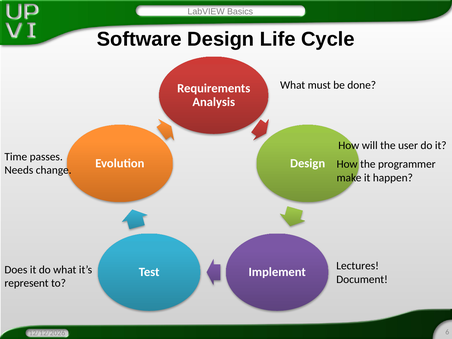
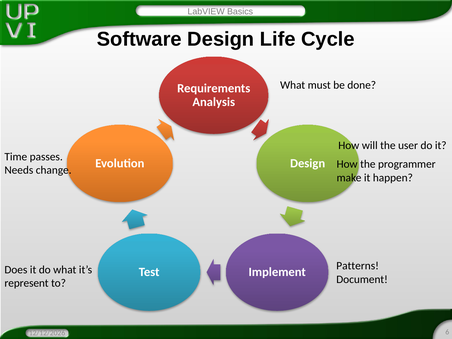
Lectures: Lectures -> Patterns
